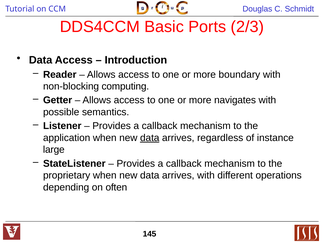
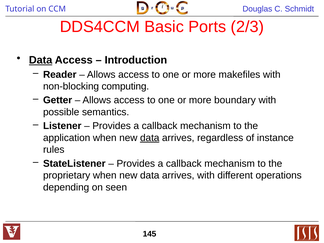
Data at (41, 60) underline: none -> present
boundary: boundary -> makefiles
navigates: navigates -> boundary
large: large -> rules
often: often -> seen
